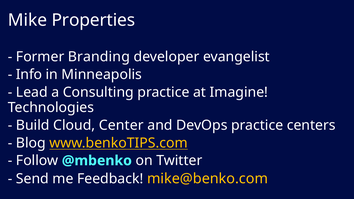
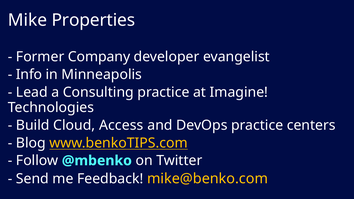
Branding: Branding -> Company
Center: Center -> Access
